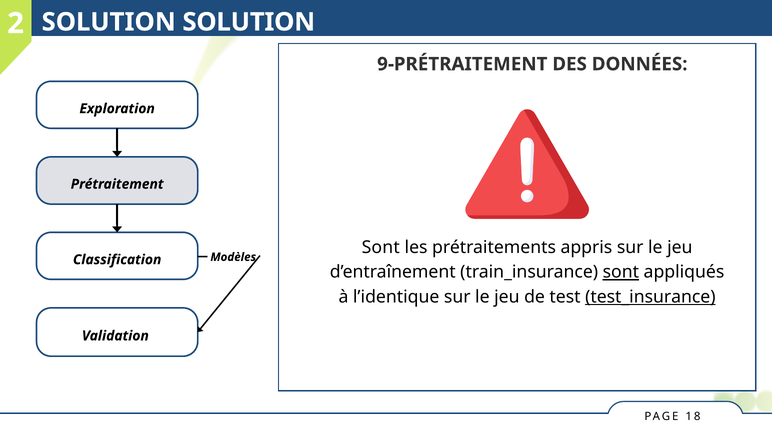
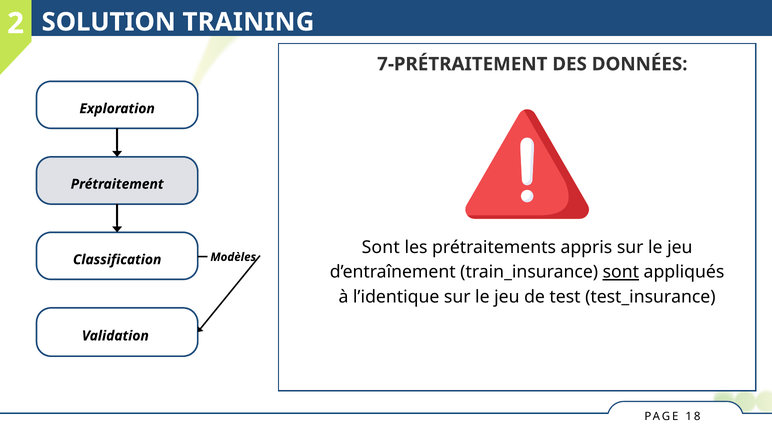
SOLUTION SOLUTION: SOLUTION -> TRAINING
9-PRÉTRAITEMENT: 9-PRÉTRAITEMENT -> 7-PRÉTRAITEMENT
test_insurance underline: present -> none
